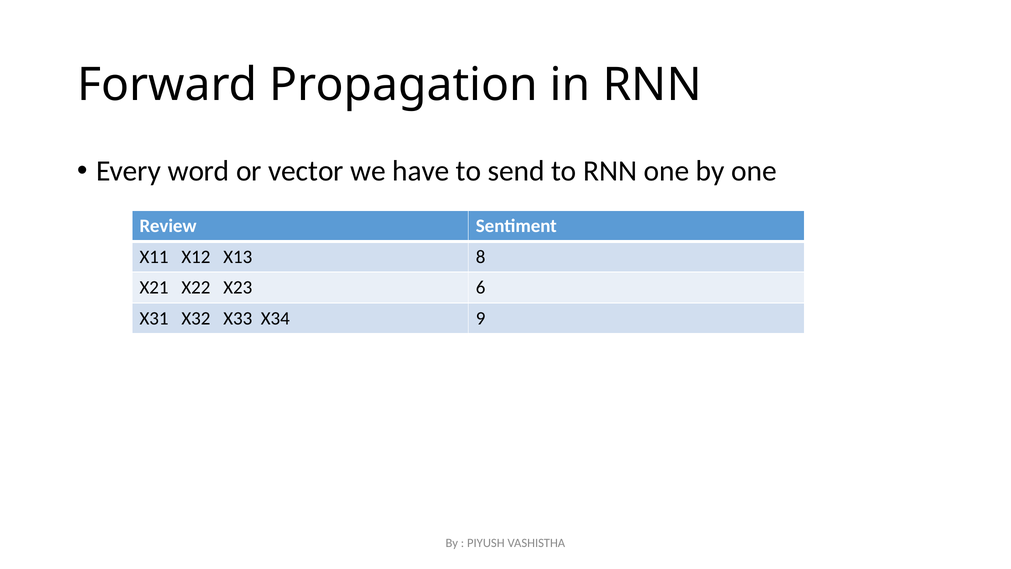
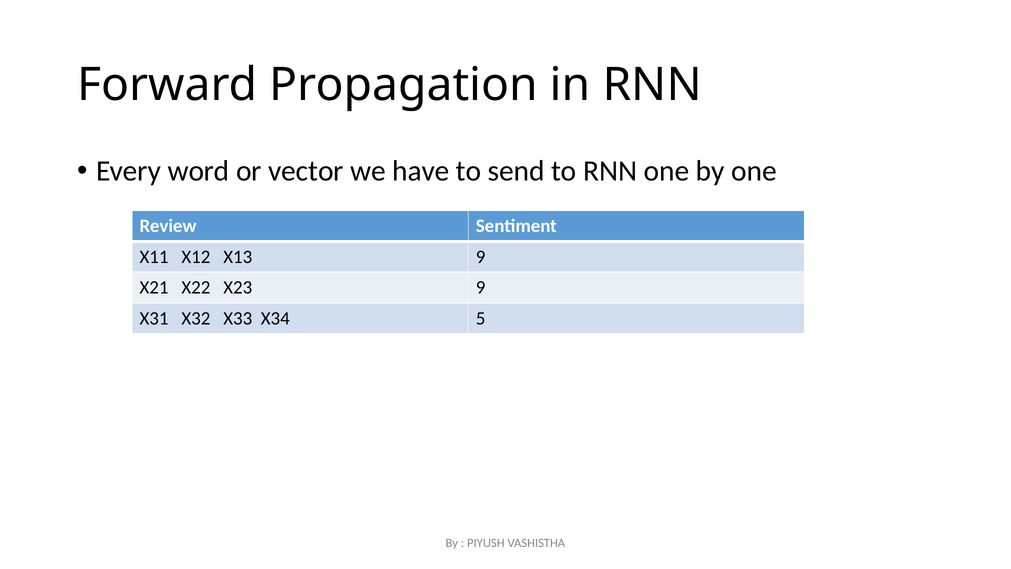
X13 8: 8 -> 9
X23 6: 6 -> 9
9: 9 -> 5
